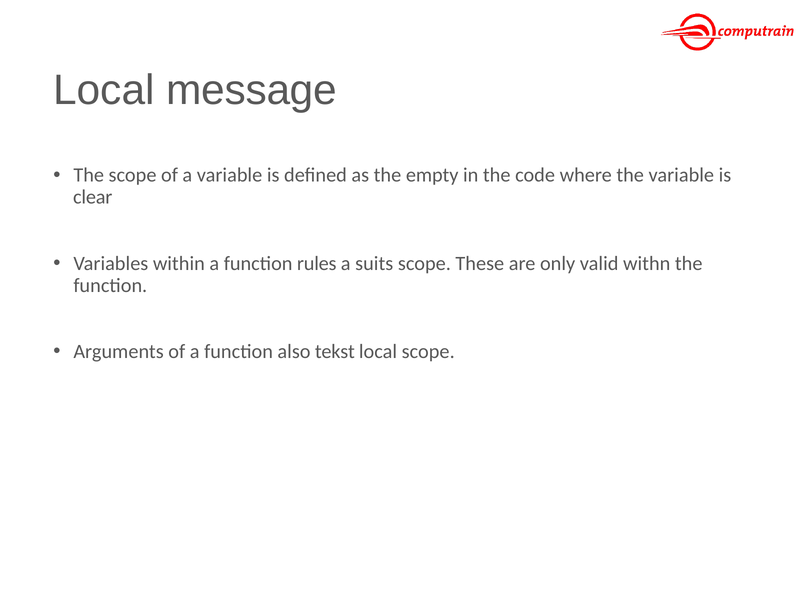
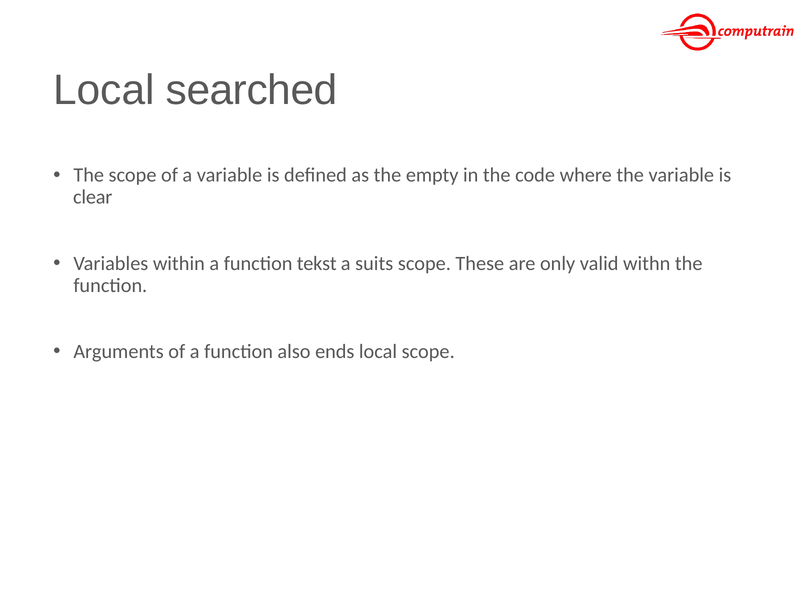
message: message -> searched
rules: rules -> tekst
tekst: tekst -> ends
